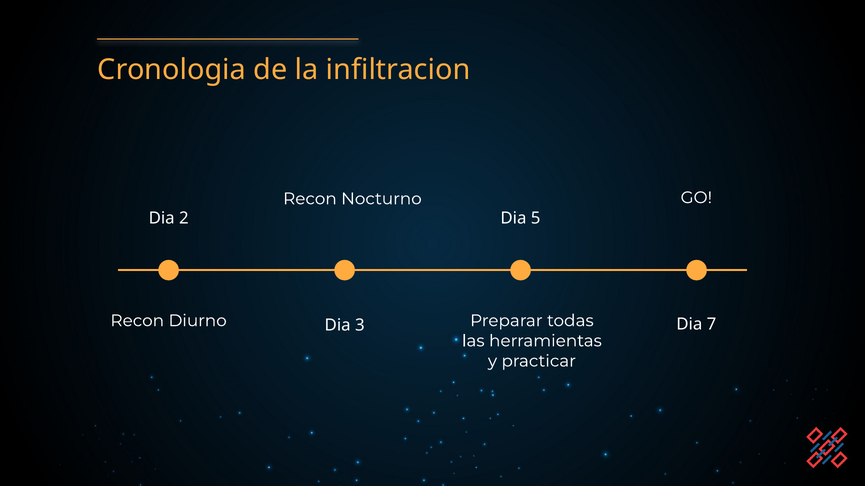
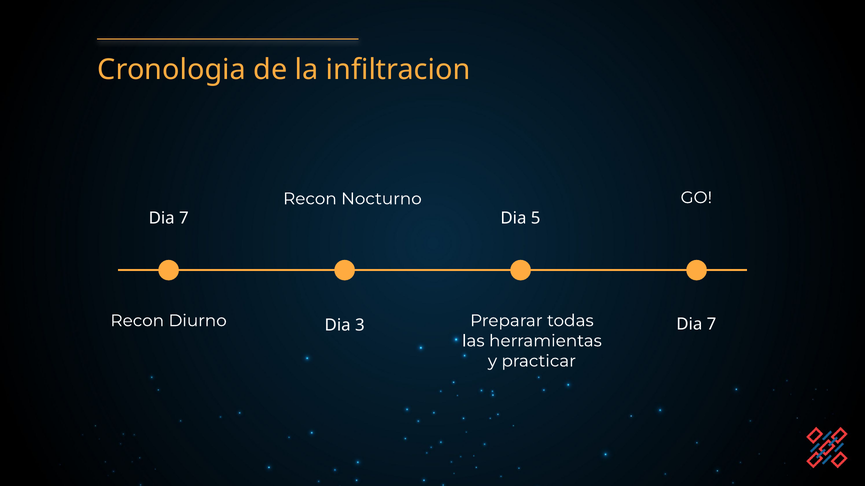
2 at (184, 218): 2 -> 7
